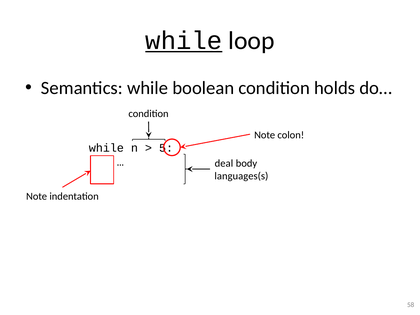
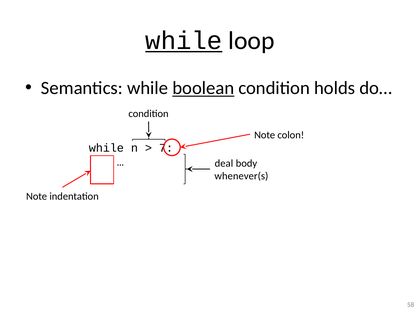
boolean underline: none -> present
5: 5 -> 7
languages(s: languages(s -> whenever(s
